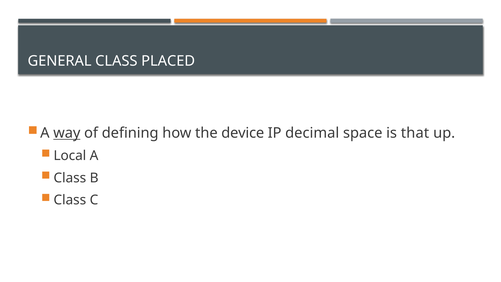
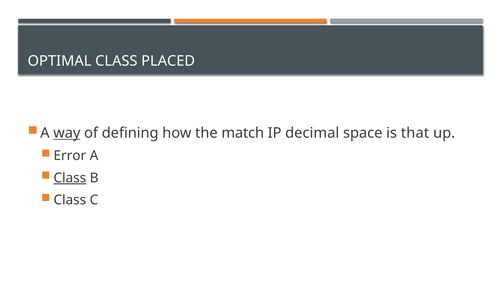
GENERAL: GENERAL -> OPTIMAL
device: device -> match
Local: Local -> Error
Class at (70, 178) underline: none -> present
